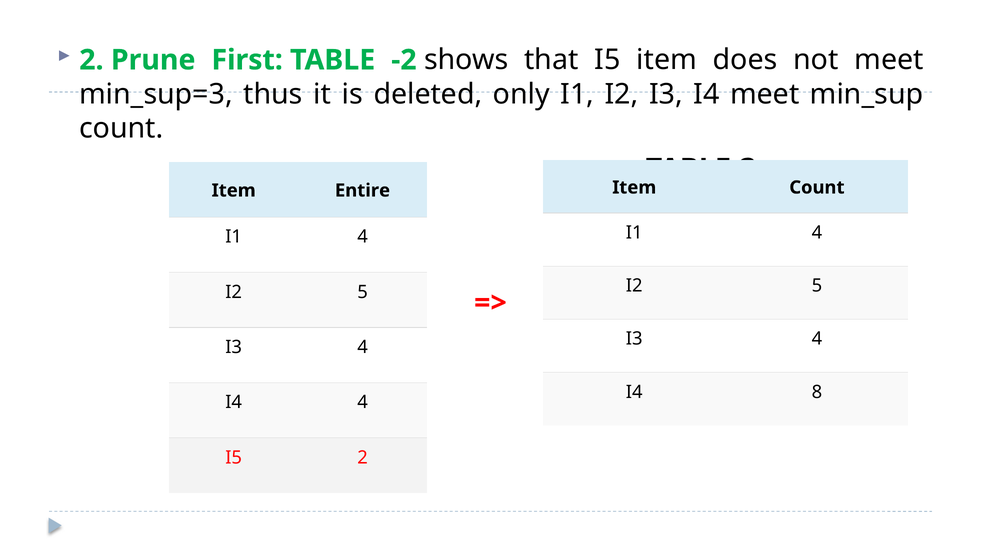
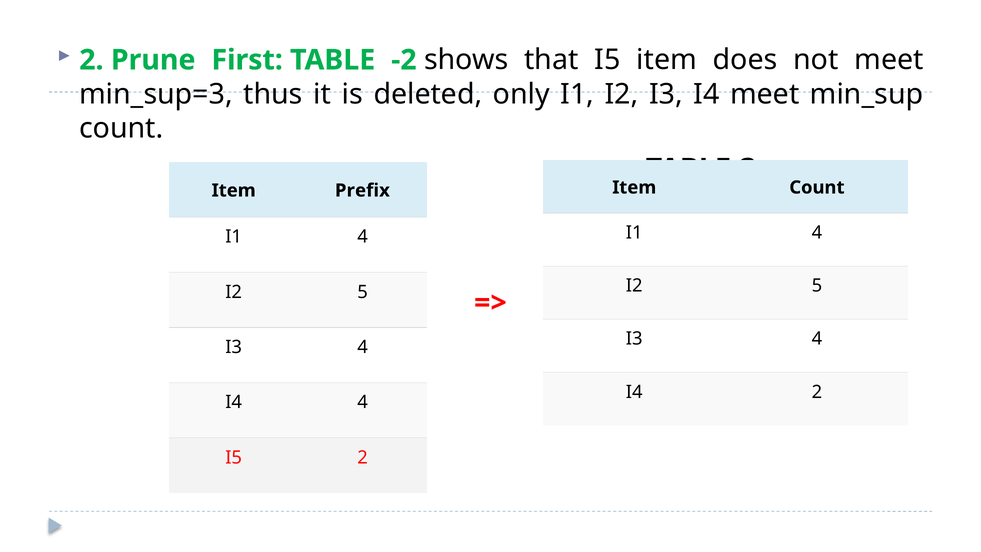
Entire: Entire -> Prefix
I4 8: 8 -> 2
